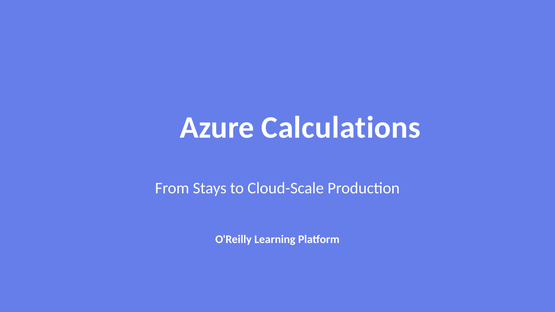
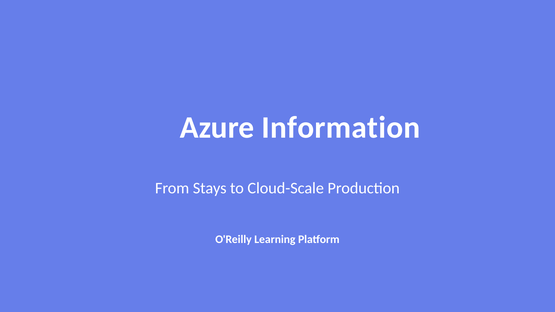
Calculations: Calculations -> Information
